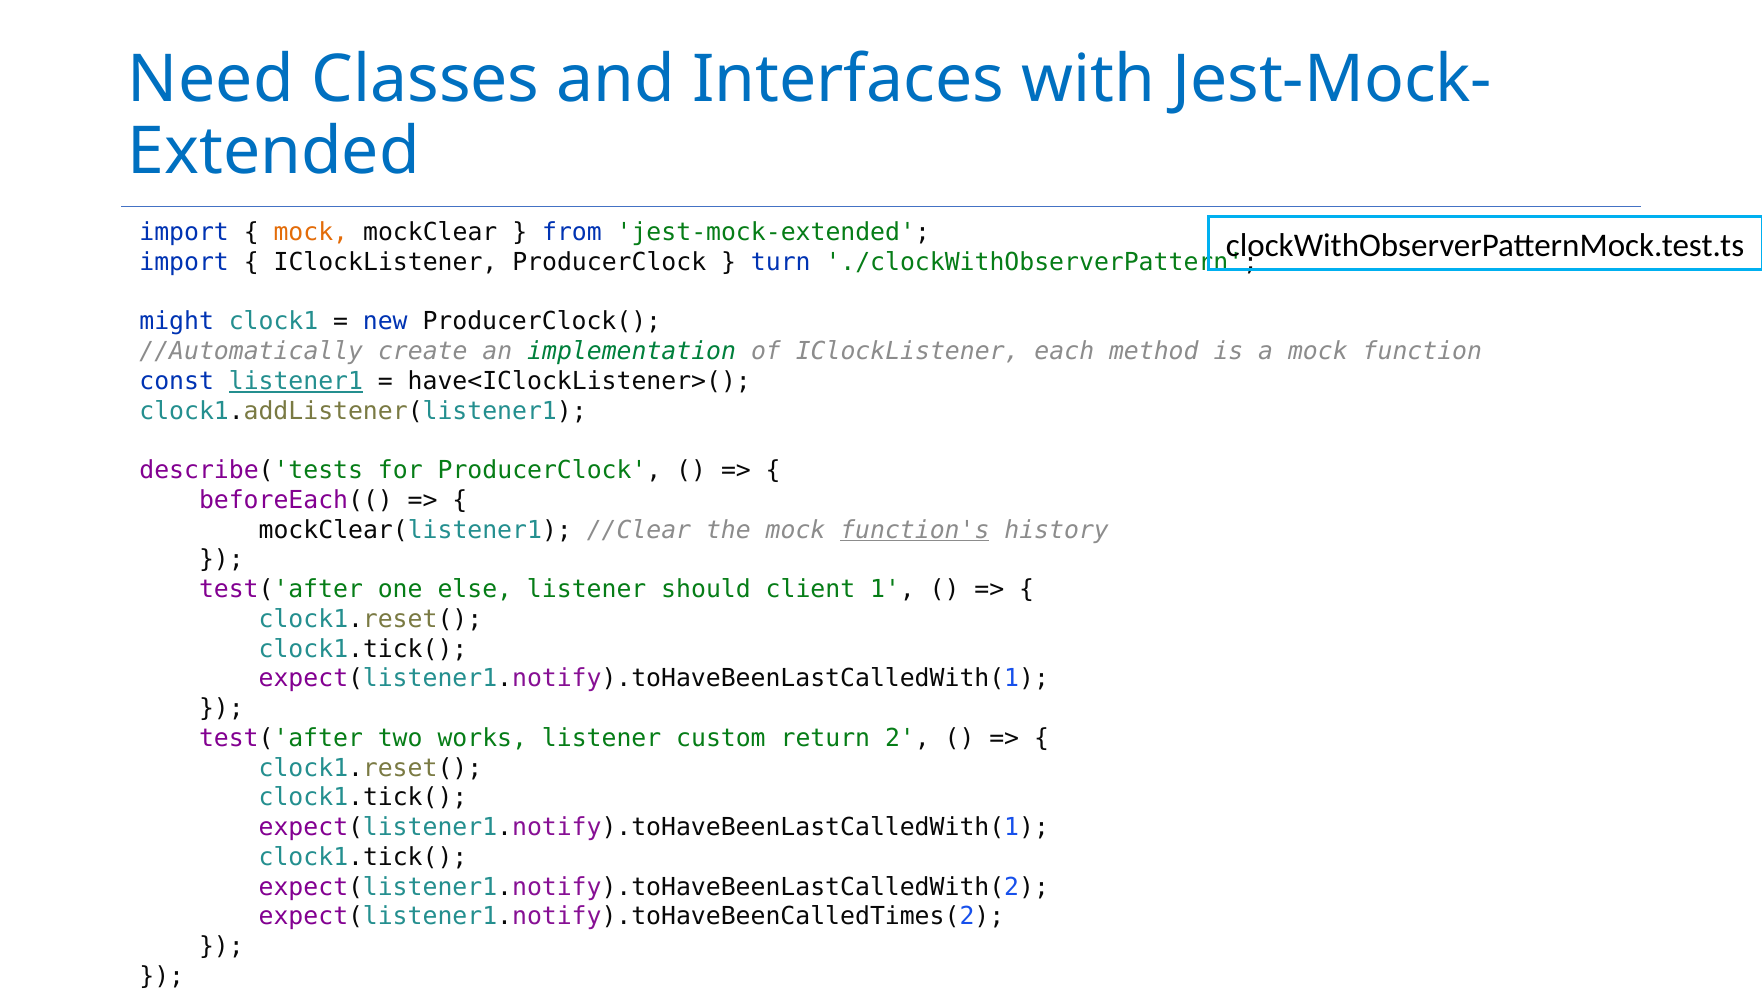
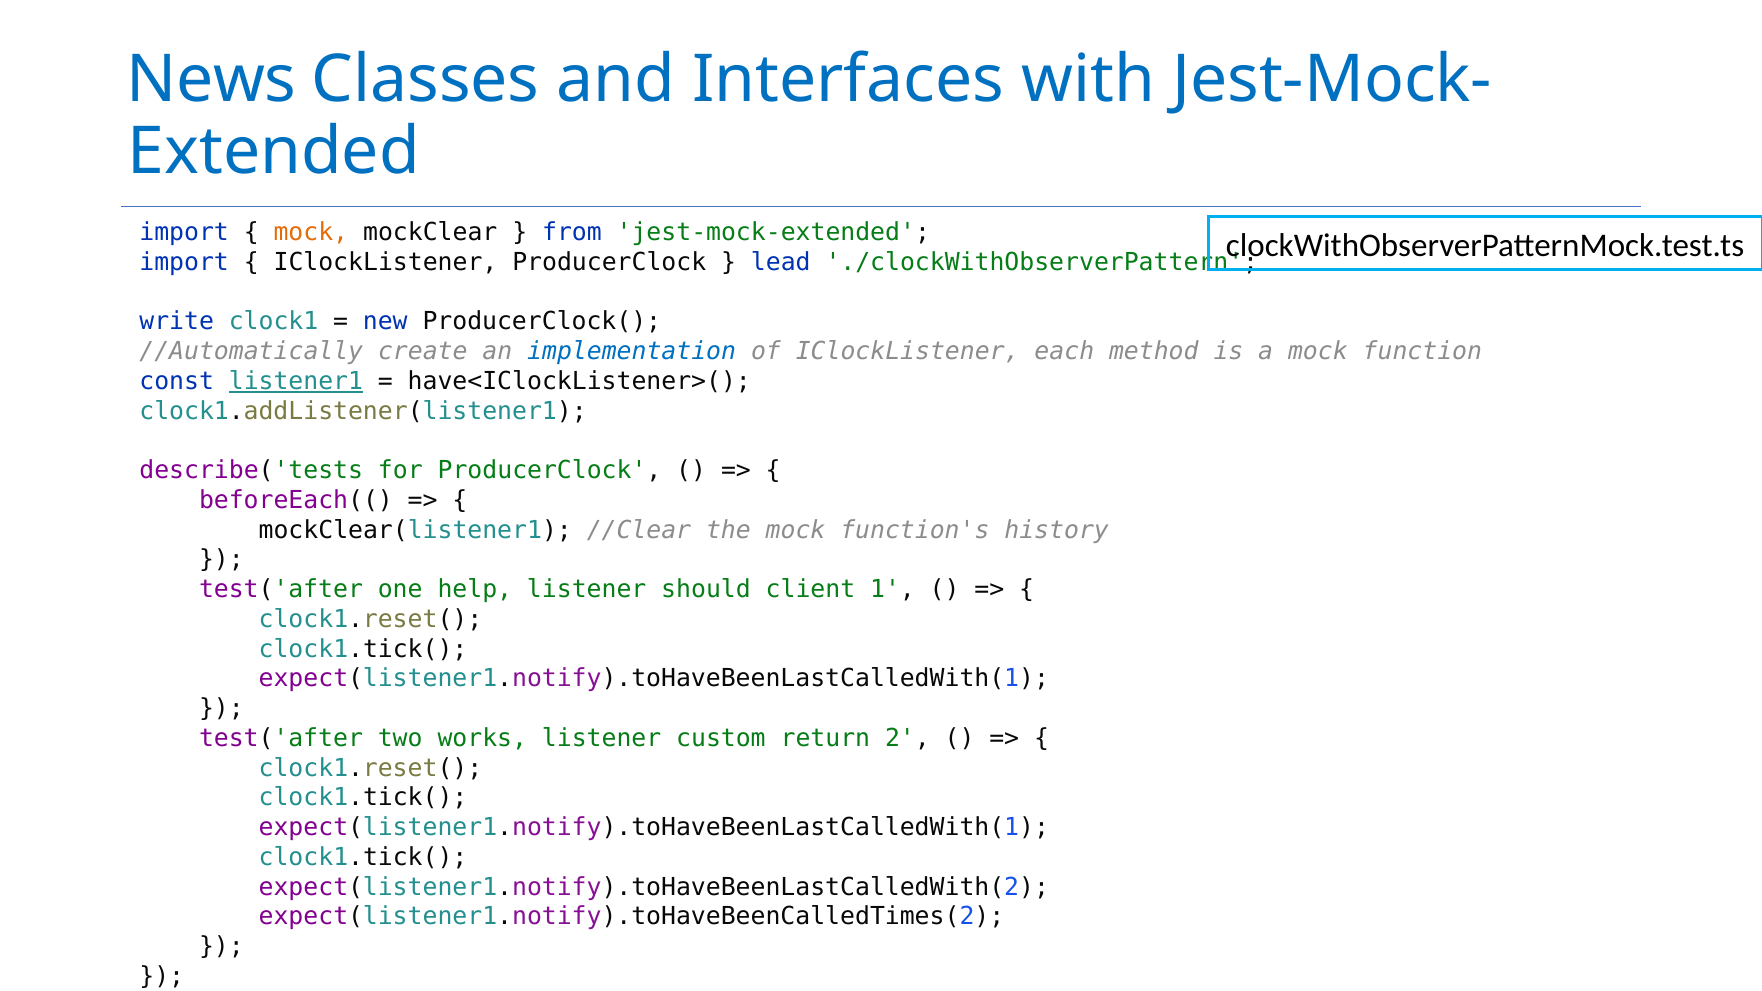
Need: Need -> News
turn: turn -> lead
might: might -> write
implementation colour: green -> blue
function's underline: present -> none
else: else -> help
